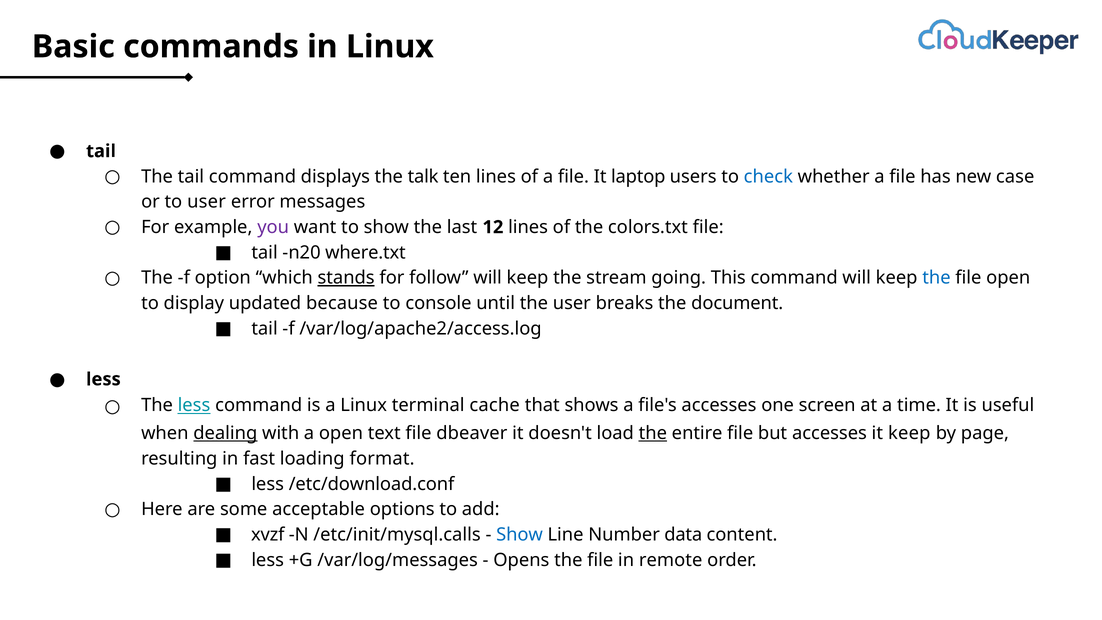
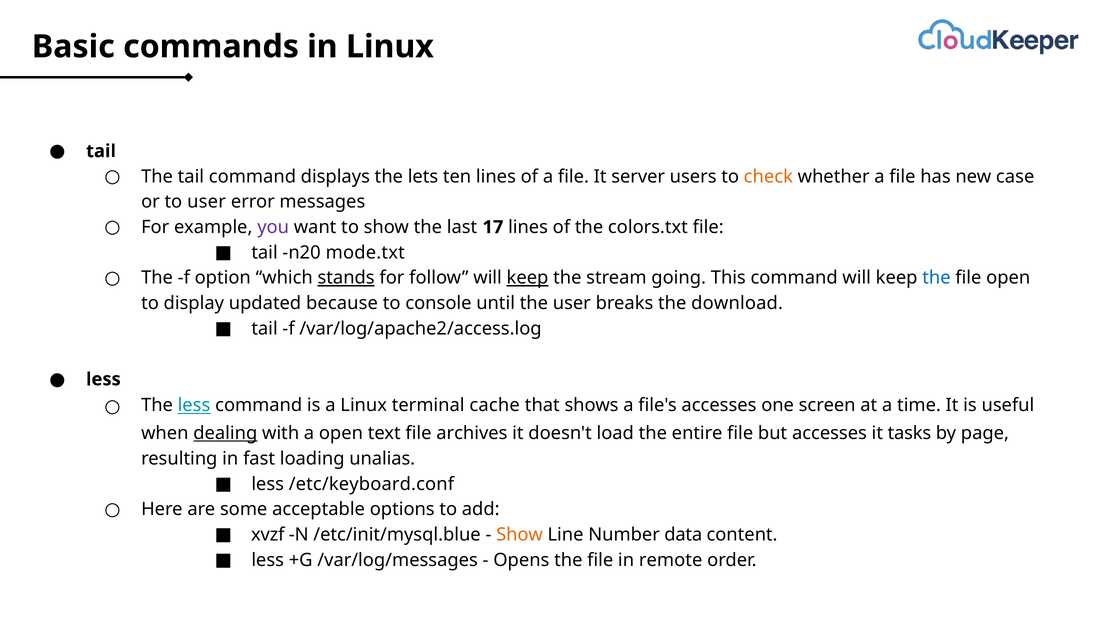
talk: talk -> lets
laptop: laptop -> server
check colour: blue -> orange
12: 12 -> 17
where.txt: where.txt -> mode.txt
keep at (528, 278) underline: none -> present
document: document -> download
dbeaver: dbeaver -> archives
the at (653, 433) underline: present -> none
it keep: keep -> tasks
format: format -> unalias
/etc/download.conf: /etc/download.conf -> /etc/keyboard.conf
/etc/init/mysql.calls: /etc/init/mysql.calls -> /etc/init/mysql.blue
Show at (519, 535) colour: blue -> orange
